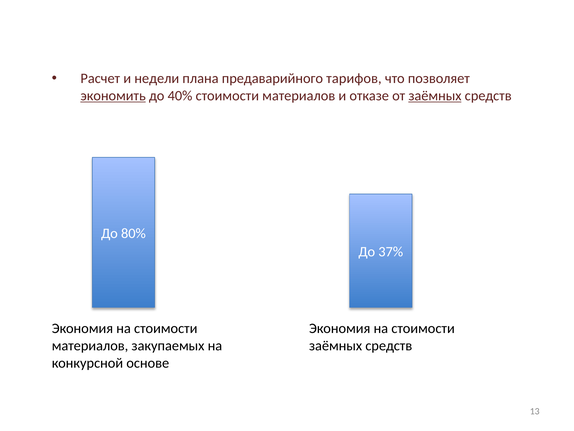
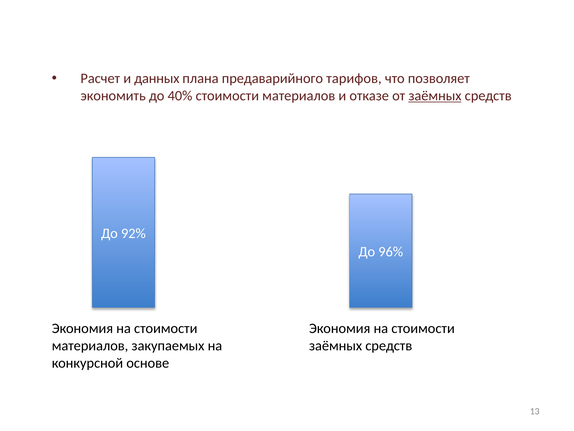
недели: недели -> данных
экономить underline: present -> none
80%: 80% -> 92%
37%: 37% -> 96%
